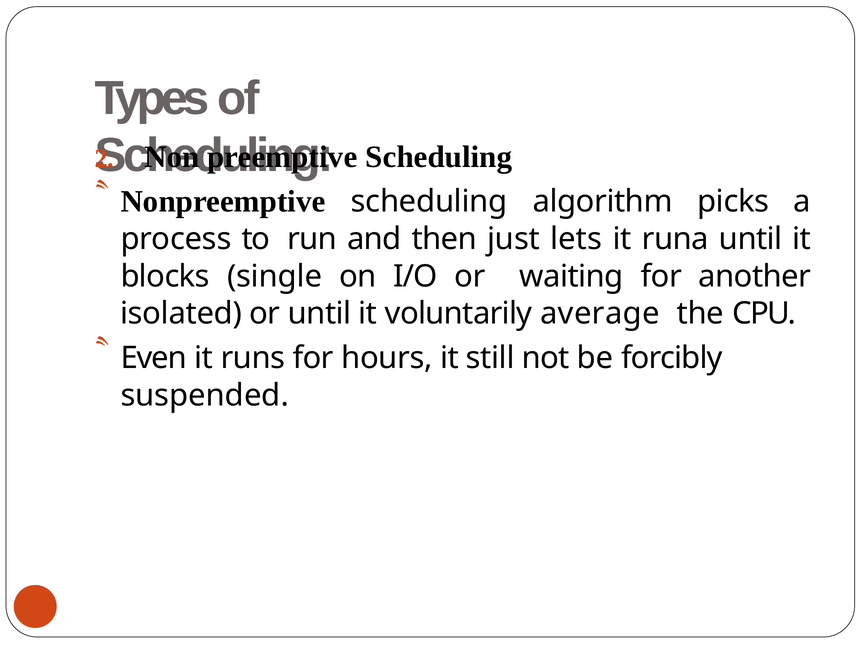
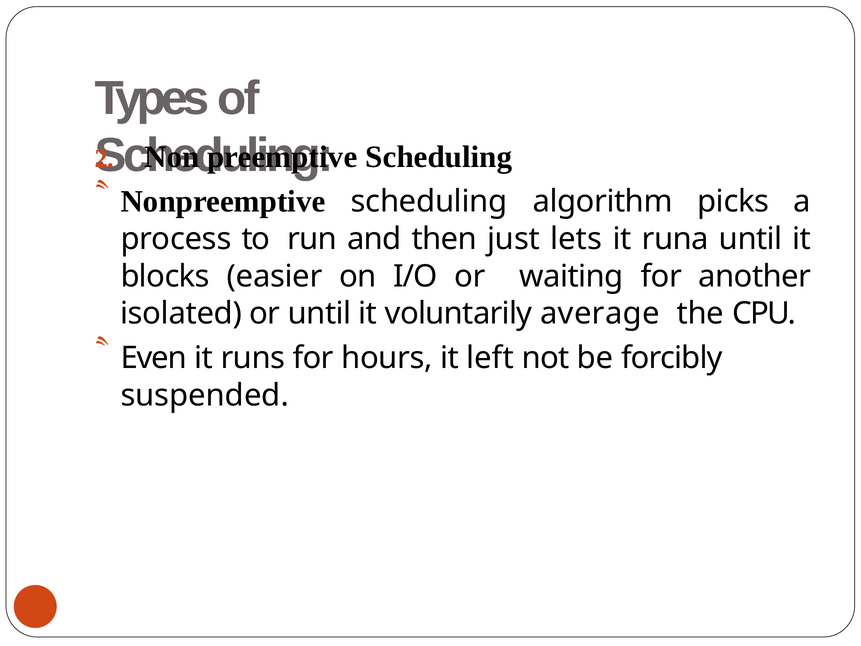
single: single -> easier
still: still -> left
